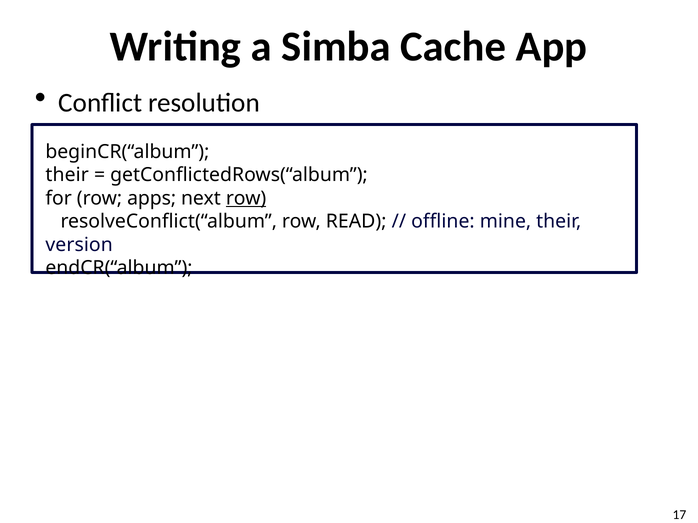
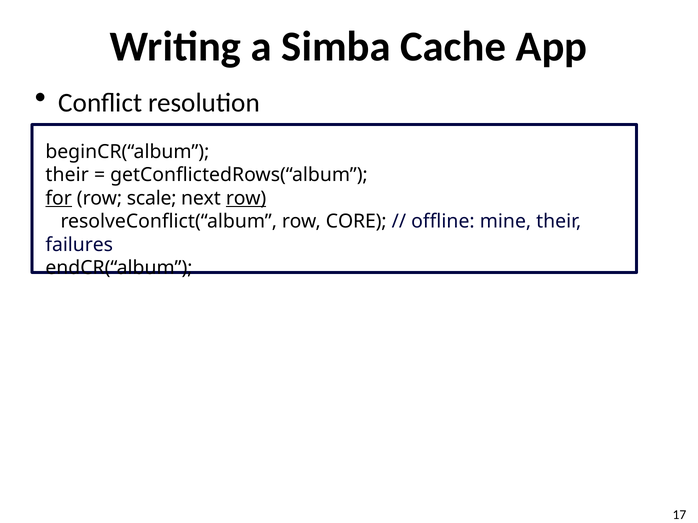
for underline: none -> present
apps: apps -> scale
READ: READ -> CORE
version: version -> failures
